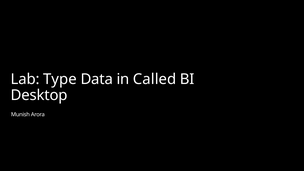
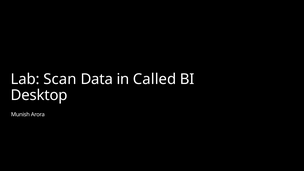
Type: Type -> Scan
